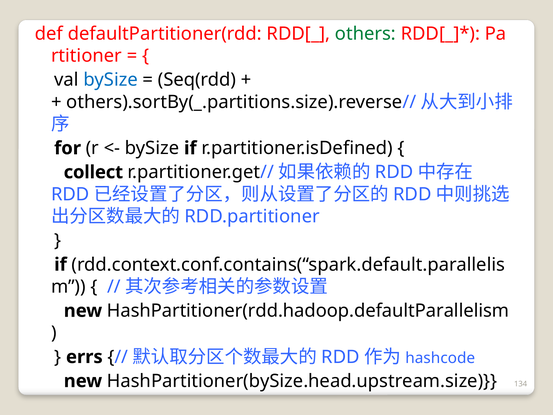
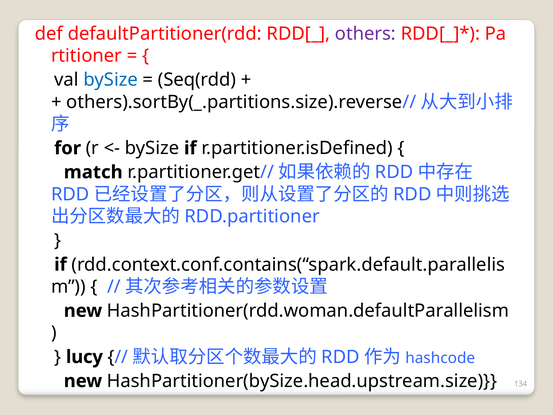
others colour: green -> purple
collect: collect -> match
HashPartitioner(rdd.hadoop.defaultParallelism: HashPartitioner(rdd.hadoop.defaultParallelism -> HashPartitioner(rdd.woman.defaultParallelism
errs: errs -> lucy
